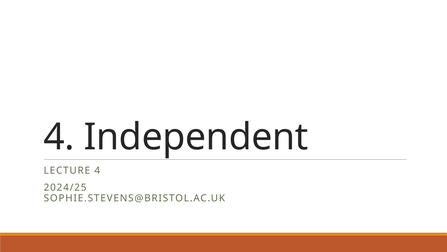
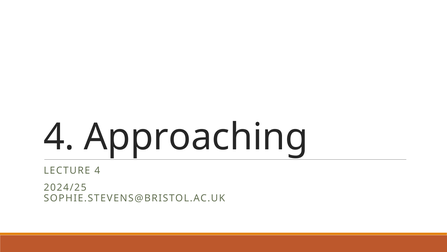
Independent: Independent -> Approaching
